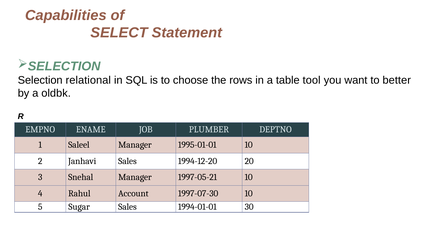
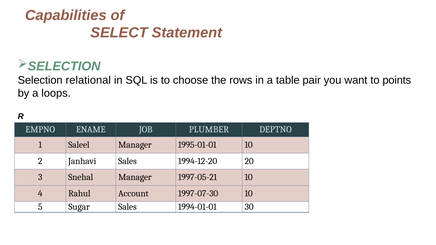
tool: tool -> pair
better: better -> points
oldbk: oldbk -> loops
